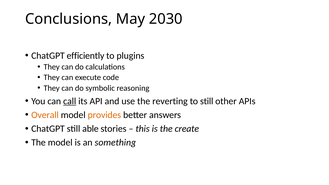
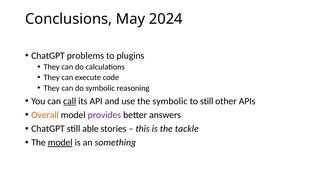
2030: 2030 -> 2024
efficiently: efficiently -> problems
the reverting: reverting -> symbolic
provides colour: orange -> purple
create: create -> tackle
model at (60, 143) underline: none -> present
